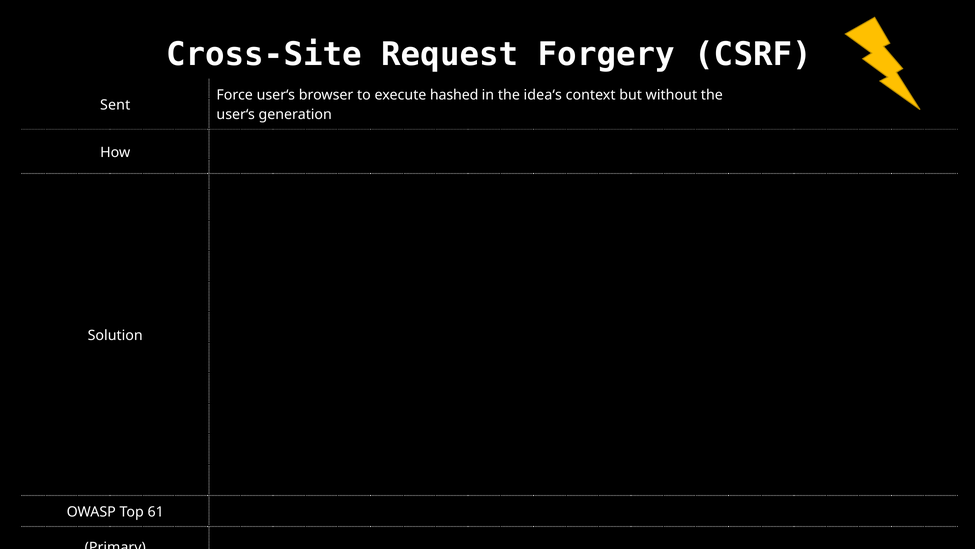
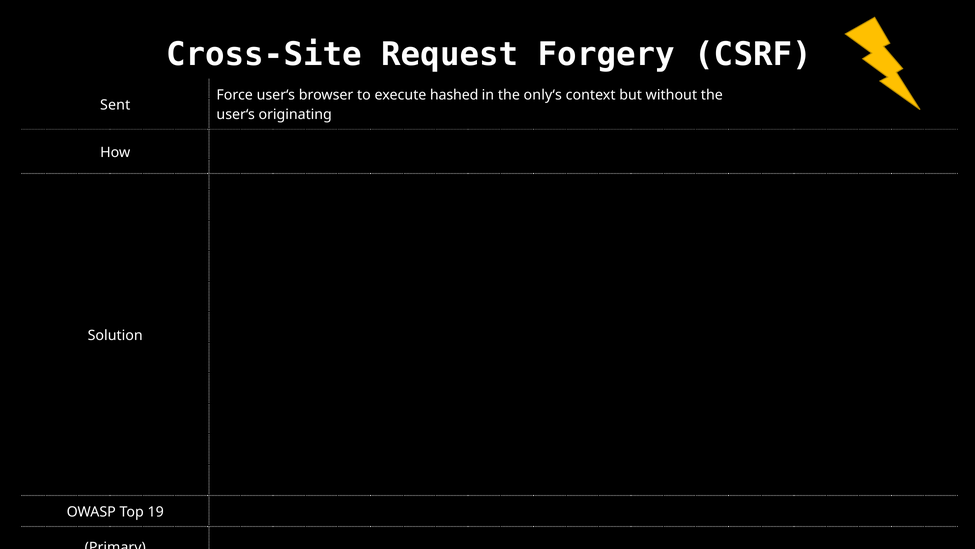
idea‘s: idea‘s -> only‘s
generation: generation -> originating
61: 61 -> 19
